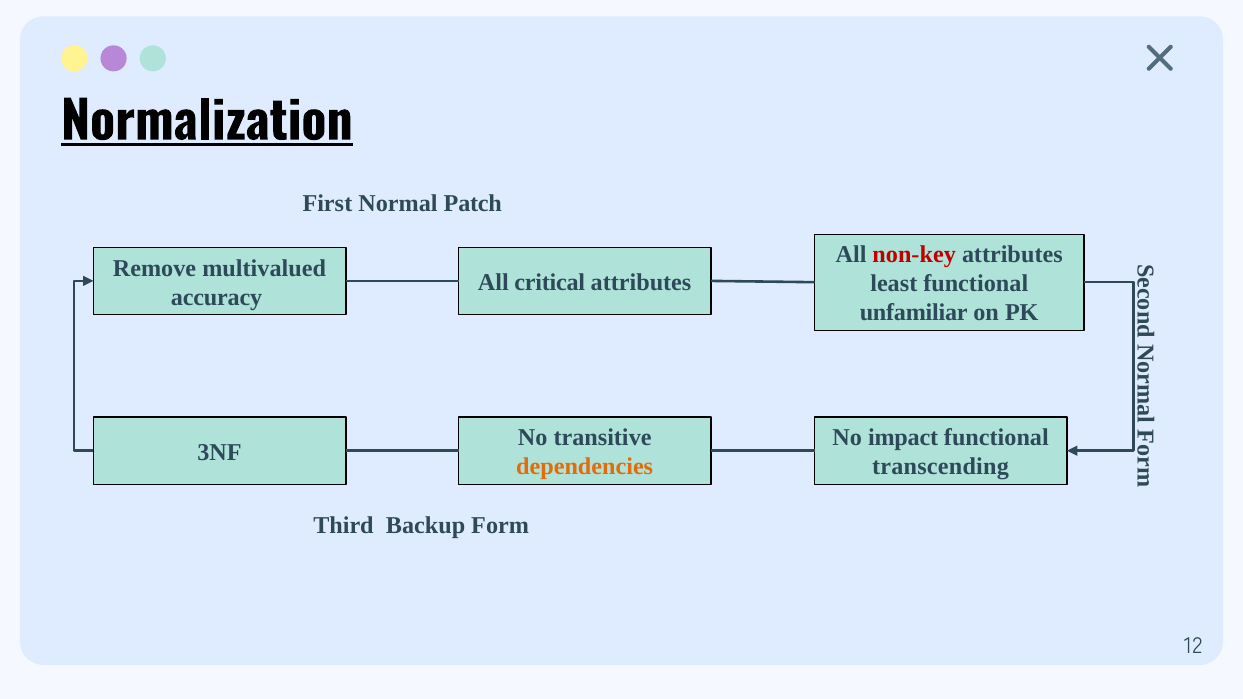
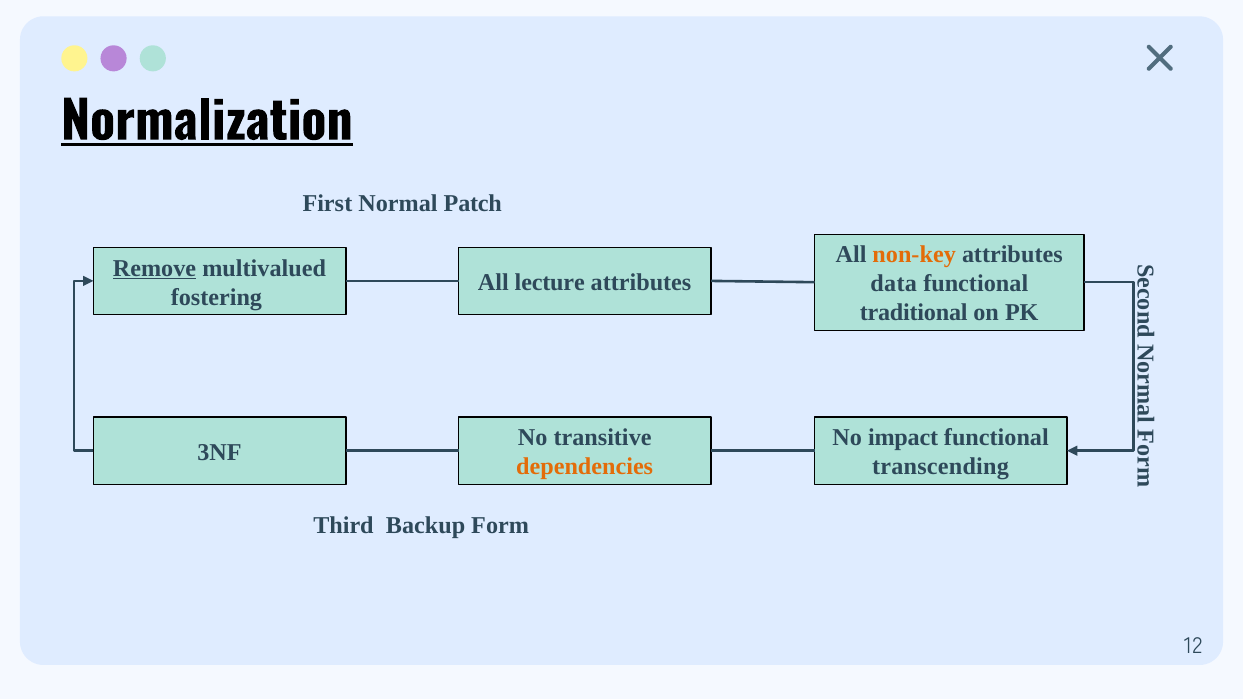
non-key colour: red -> orange
Remove underline: none -> present
critical: critical -> lecture
least: least -> data
accuracy: accuracy -> fostering
unfamiliar: unfamiliar -> traditional
